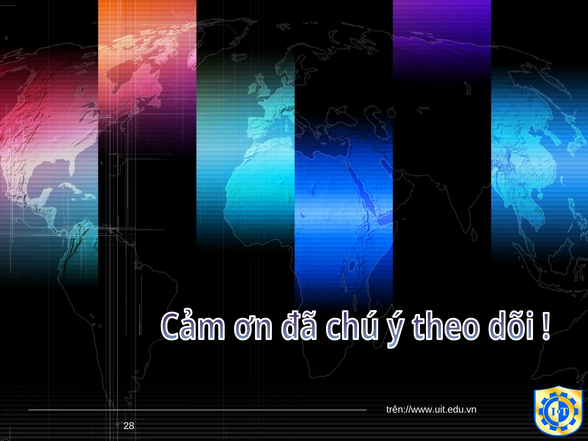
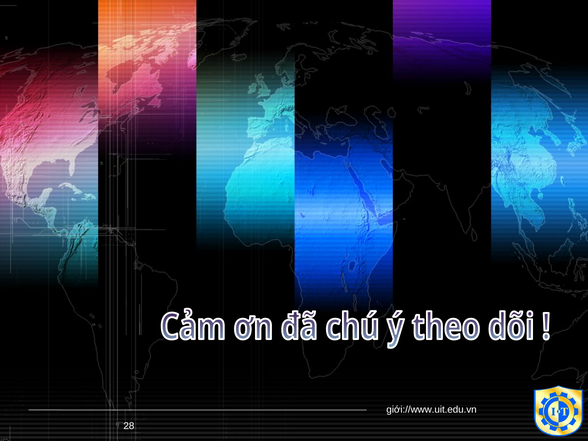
trên://www.uit.edu.vn: trên://www.uit.edu.vn -> giới://www.uit.edu.vn
